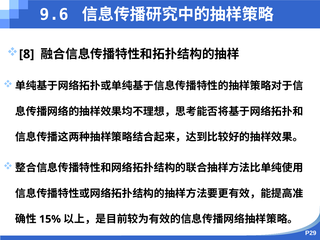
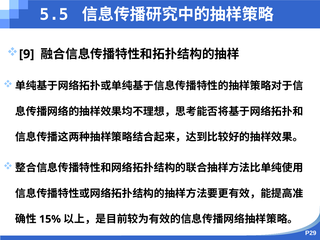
9.6: 9.6 -> 5.5
8: 8 -> 9
